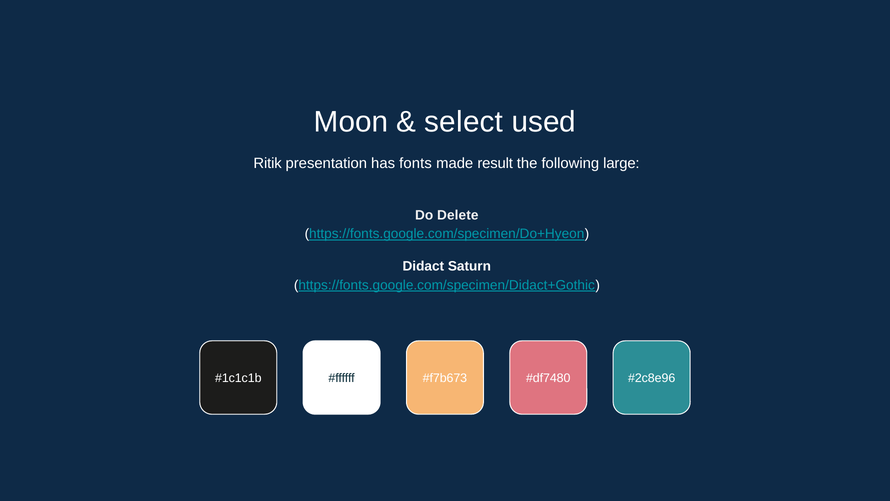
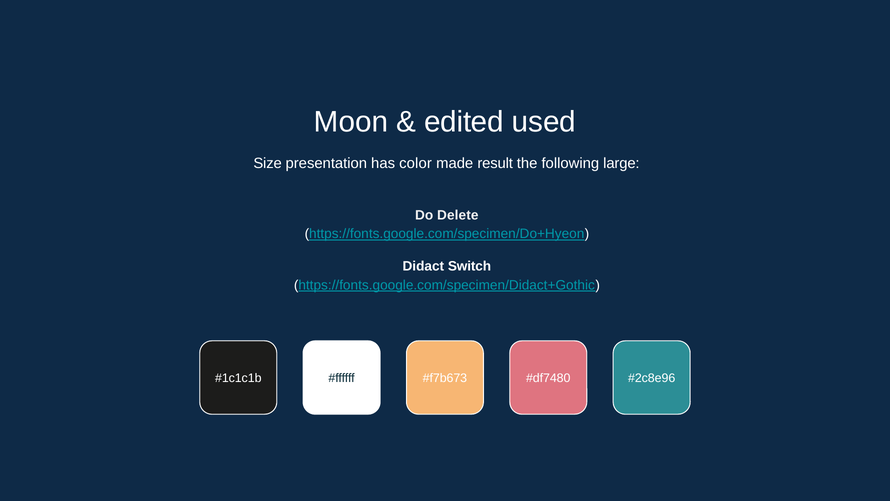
select: select -> edited
Ritik: Ritik -> Size
fonts: fonts -> color
Saturn: Saturn -> Switch
